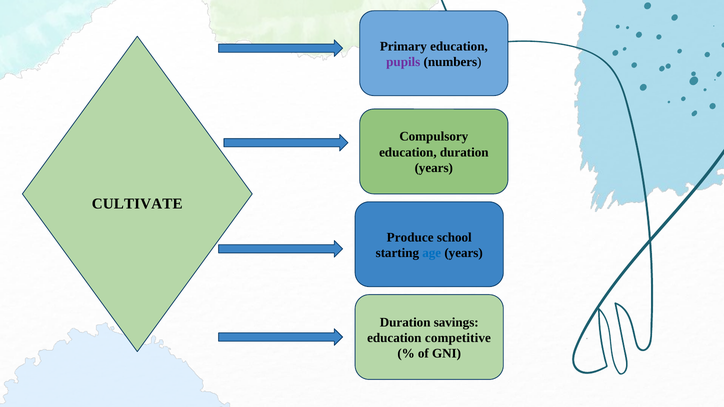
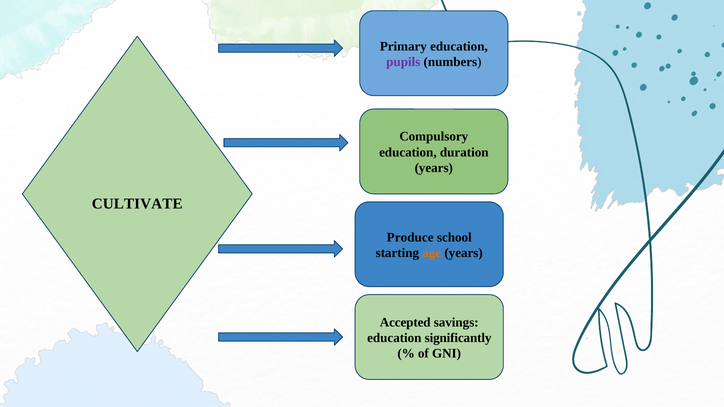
age colour: blue -> orange
Duration at (405, 322): Duration -> Accepted
competitive: competitive -> significantly
